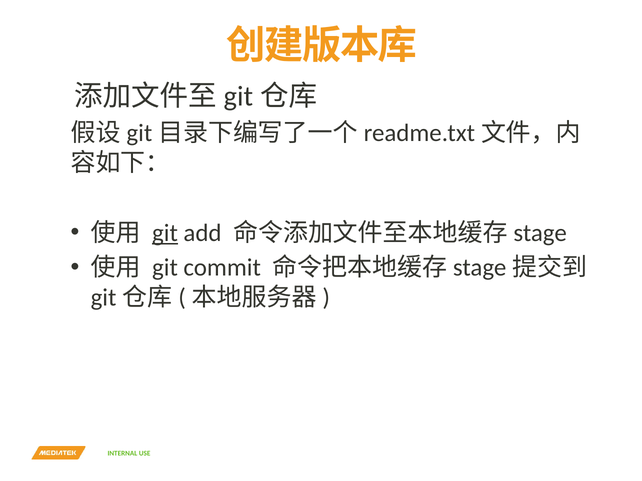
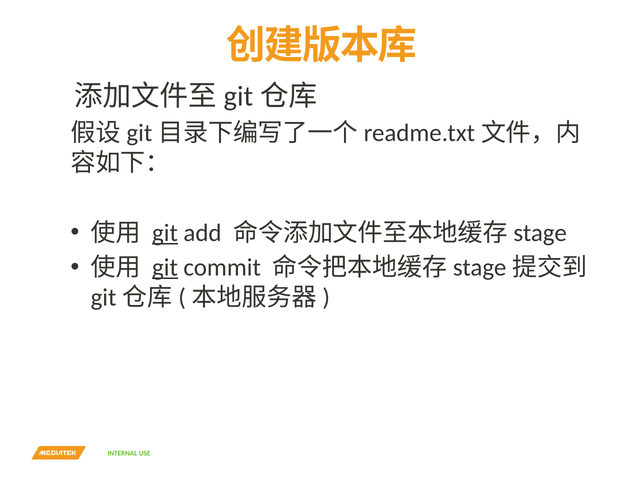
git at (165, 268) underline: none -> present
